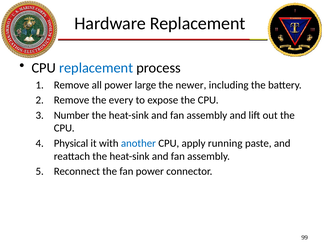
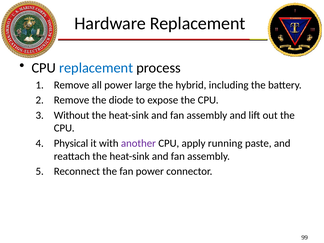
newer: newer -> hybrid
every: every -> diode
Number: Number -> Without
another colour: blue -> purple
